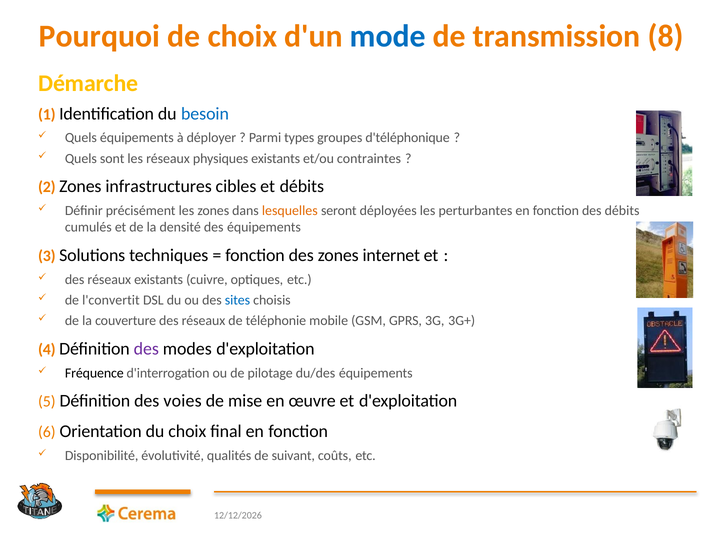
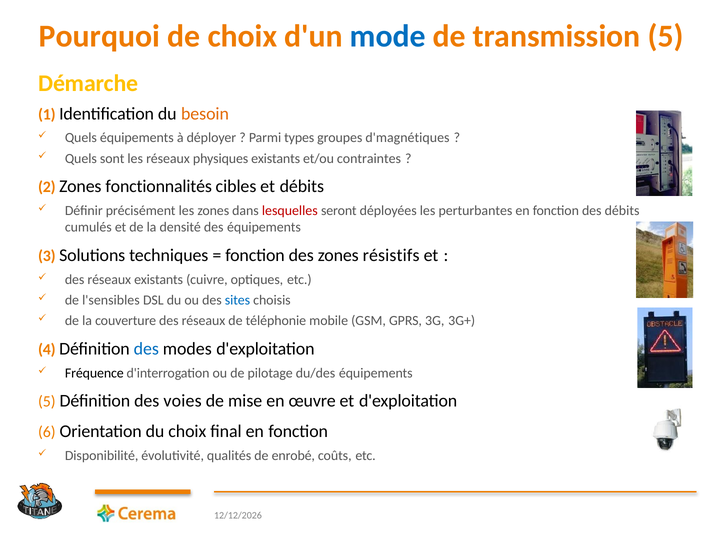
8: 8 -> 5
besoin colour: blue -> orange
d'téléphonique: d'téléphonique -> d'magnétiques
infrastructures: infrastructures -> fonctionnalités
lesquelles colour: orange -> red
internet: internet -> résistifs
l'convertit: l'convertit -> l'sensibles
des at (146, 348) colour: purple -> blue
suivant: suivant -> enrobé
